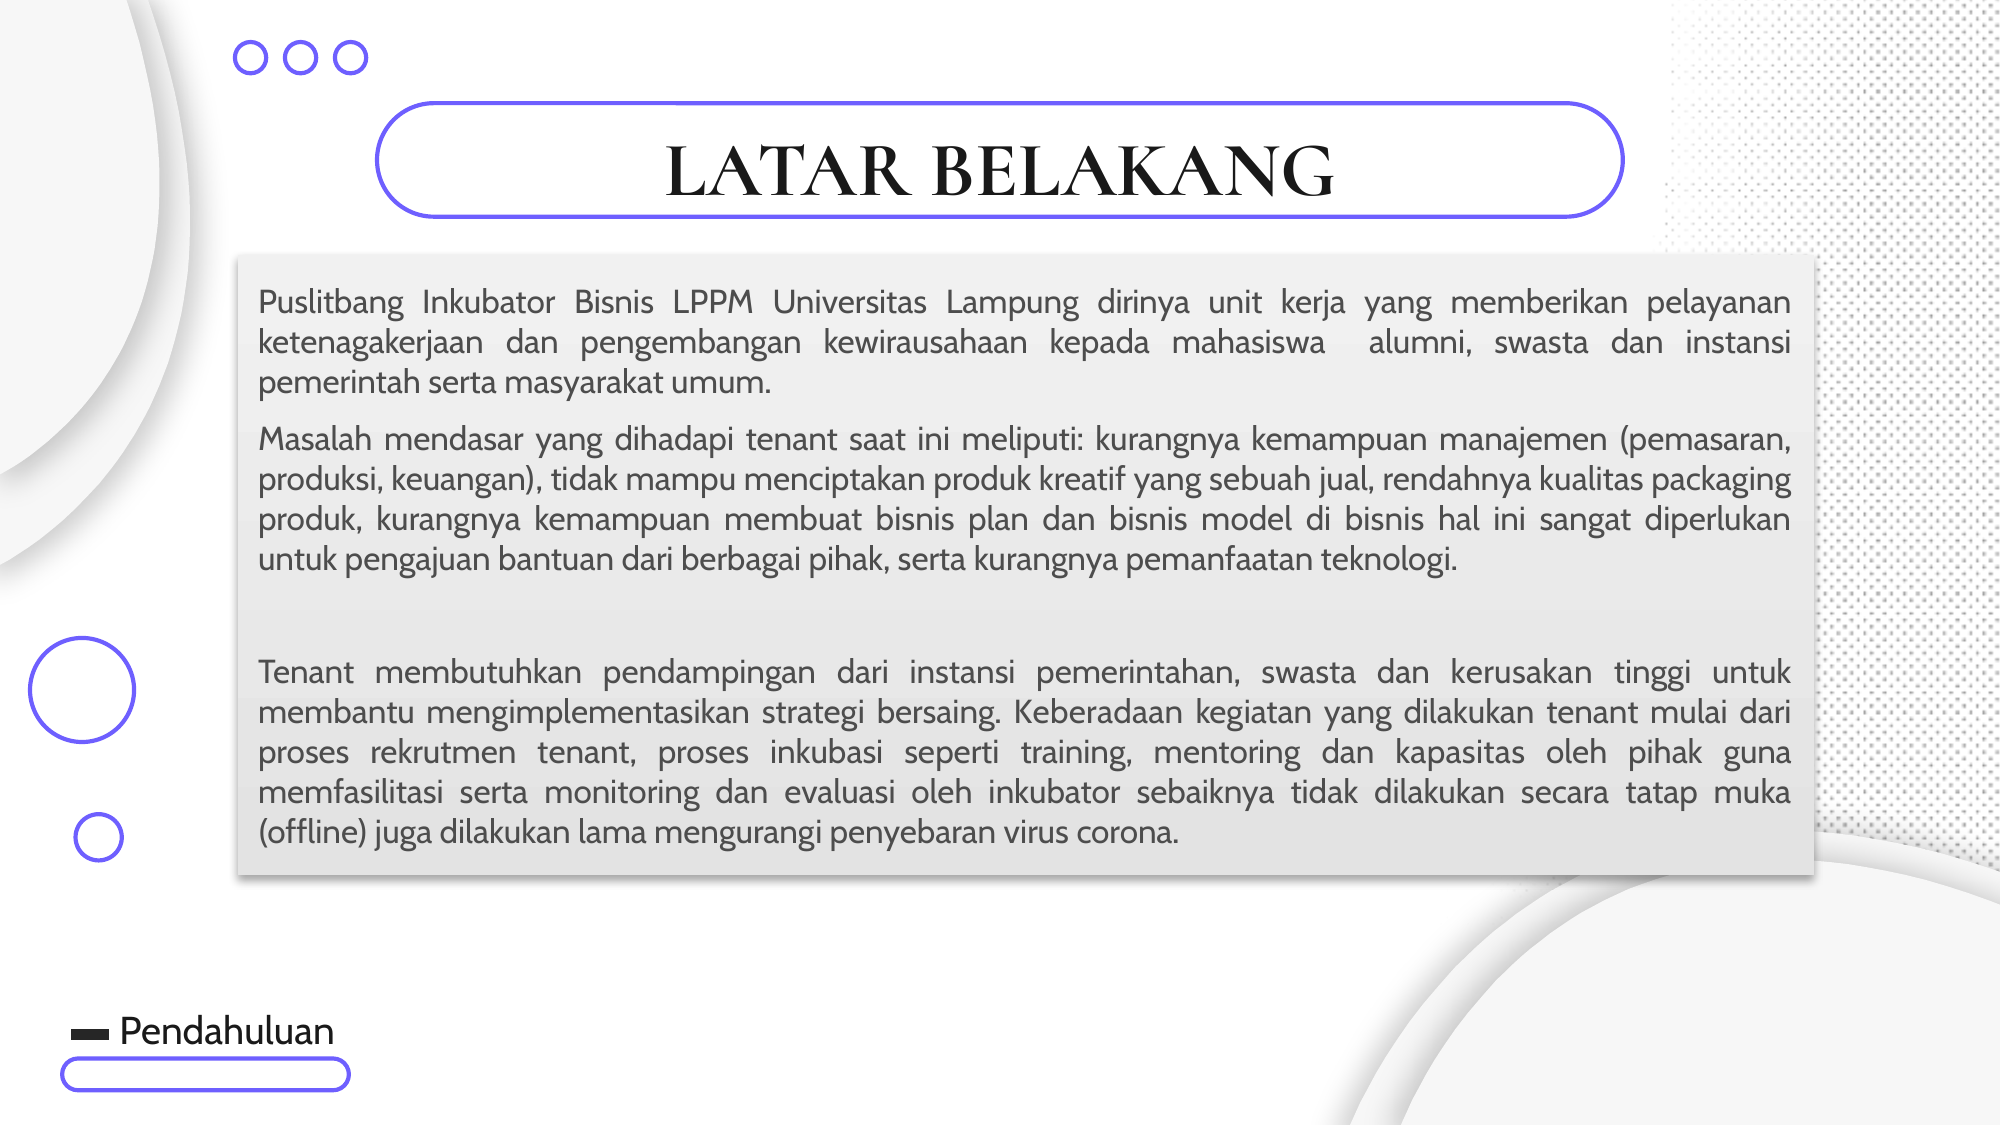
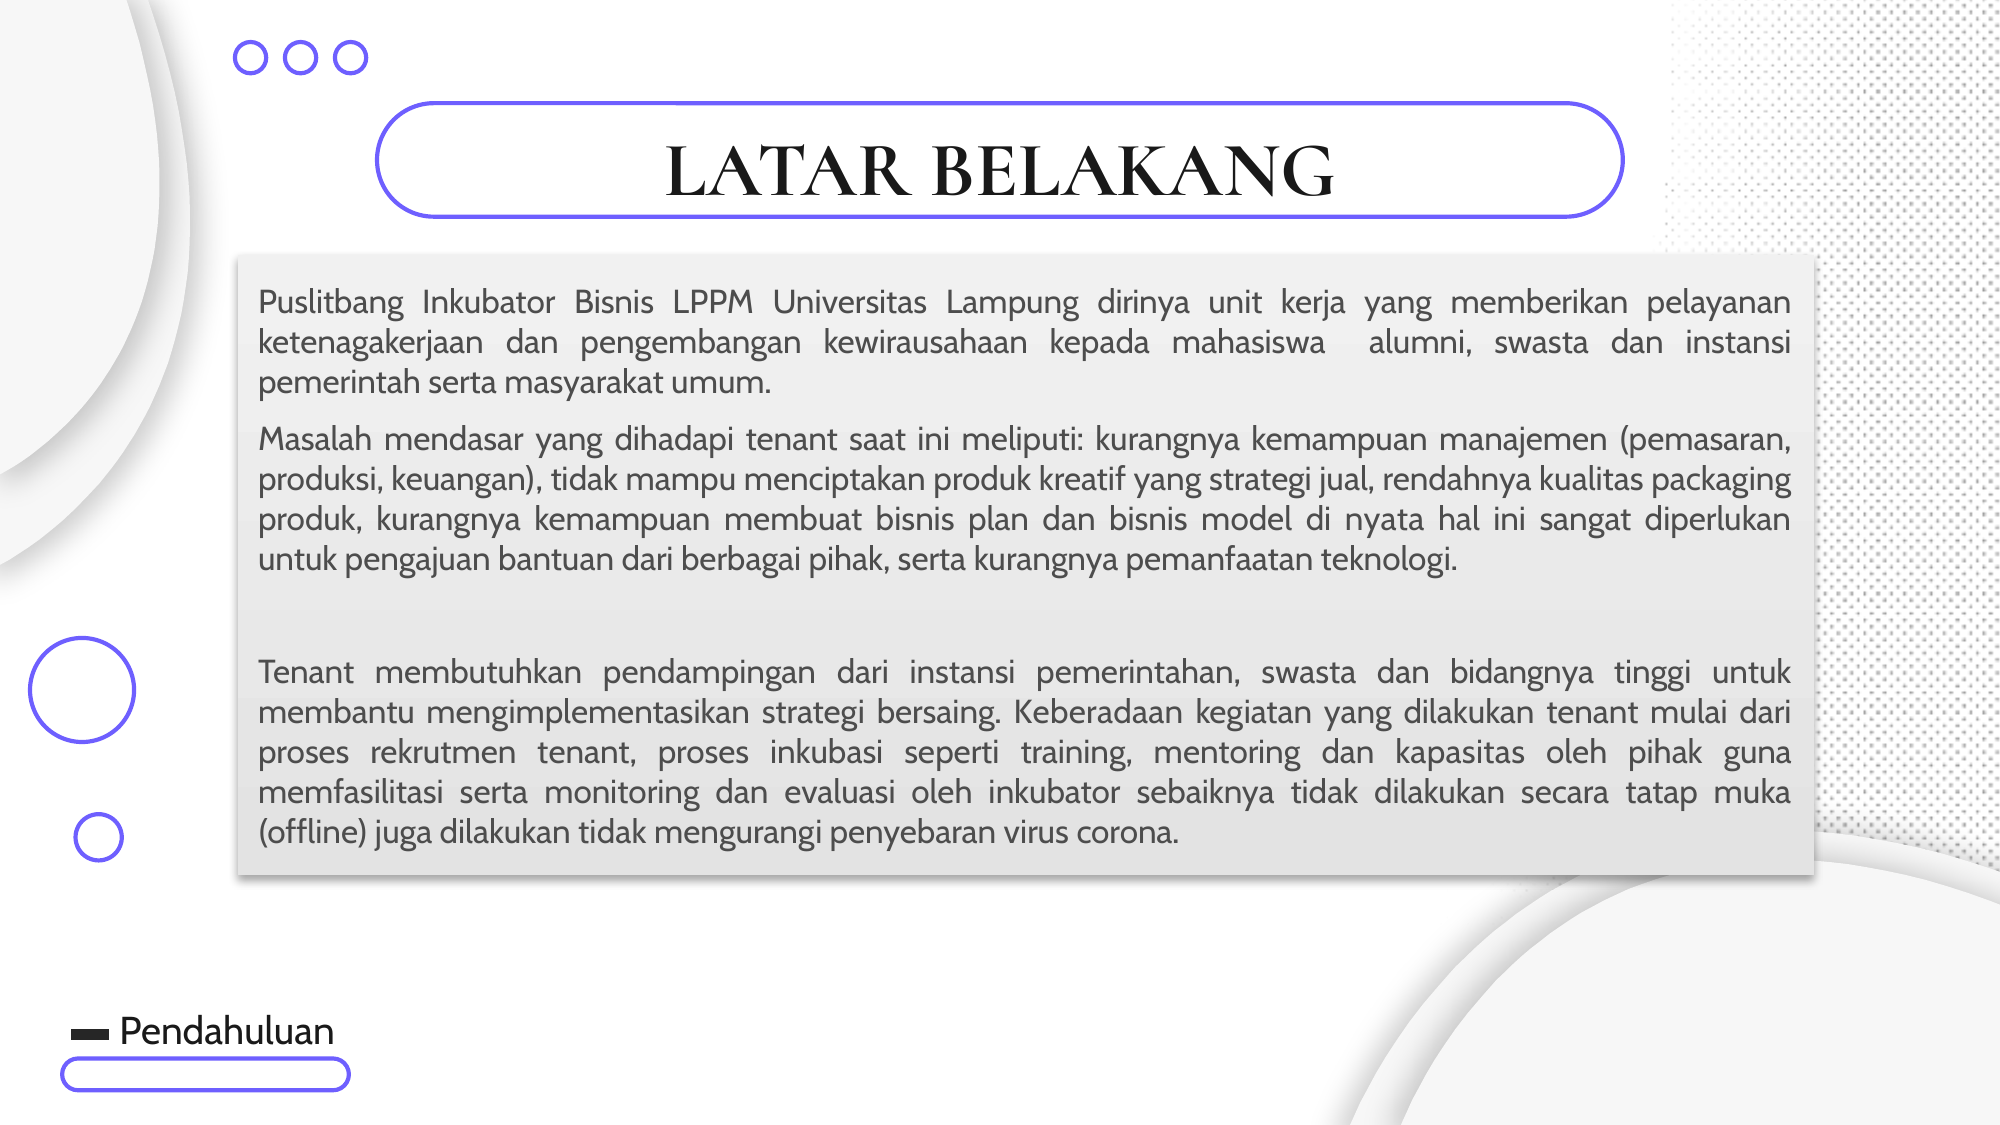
yang sebuah: sebuah -> strategi
di bisnis: bisnis -> nyata
kerusakan: kerusakan -> bidangnya
dilakukan lama: lama -> tidak
